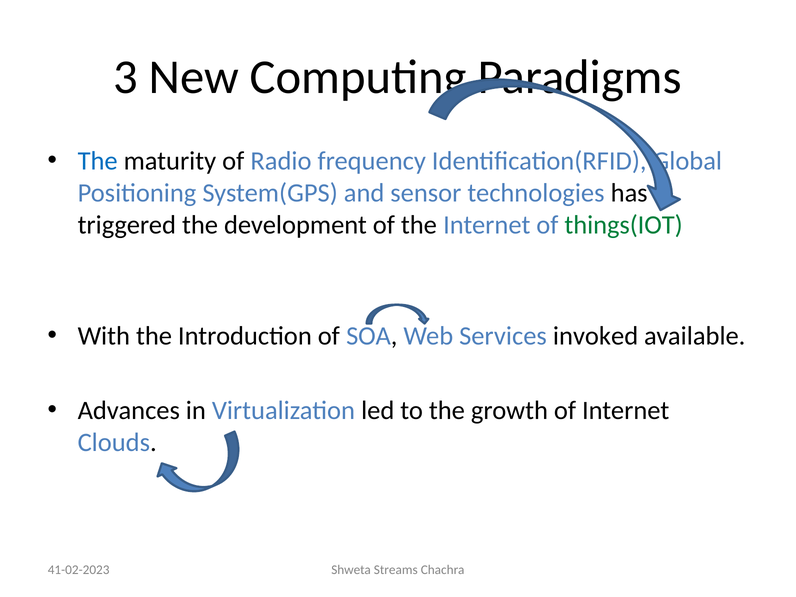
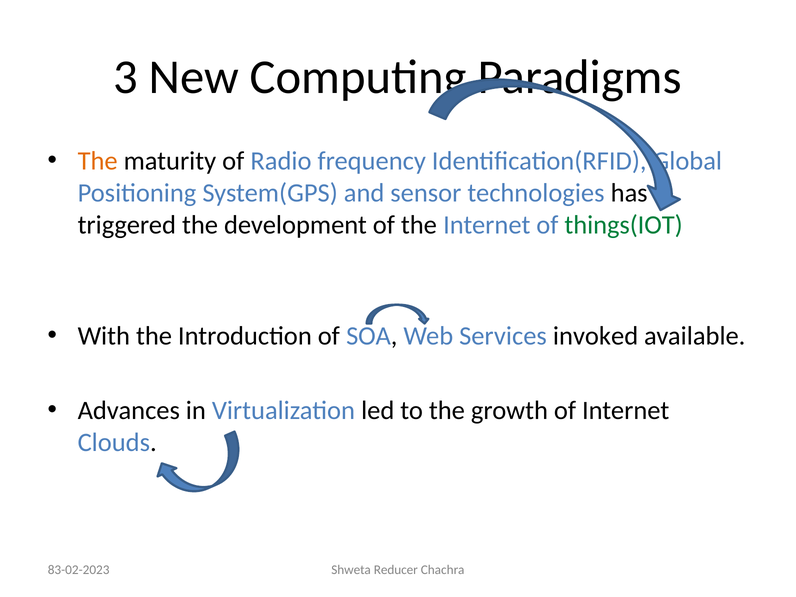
The at (98, 161) colour: blue -> orange
41-02-2023: 41-02-2023 -> 83-02-2023
Streams: Streams -> Reducer
